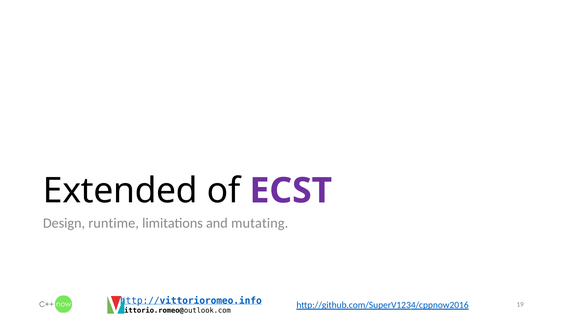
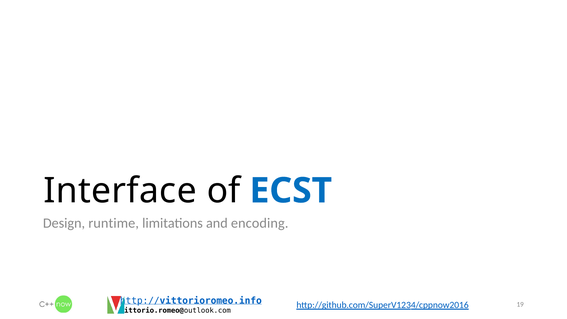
Extended: Extended -> Interface
ECST colour: purple -> blue
mutating: mutating -> encoding
